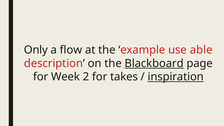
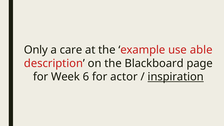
flow: flow -> care
Blackboard underline: present -> none
2: 2 -> 6
takes: takes -> actor
